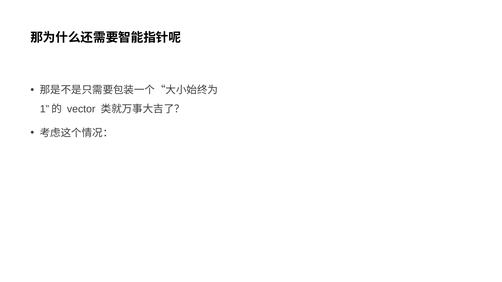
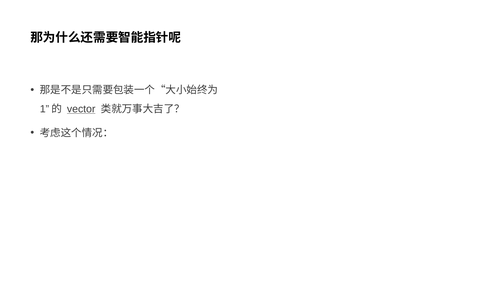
vector underline: none -> present
